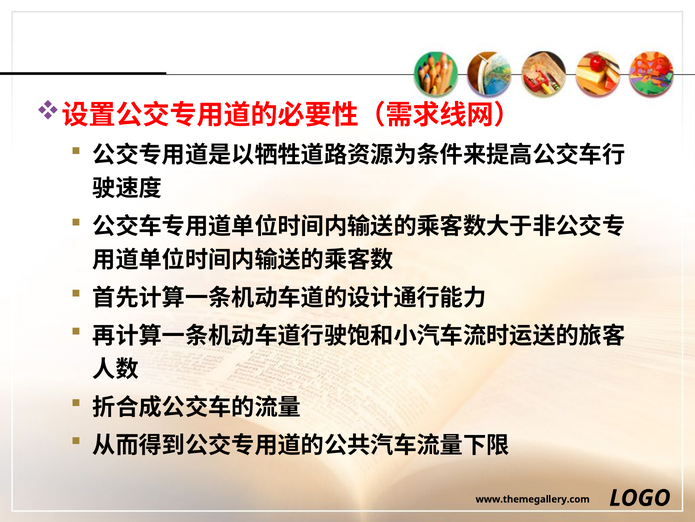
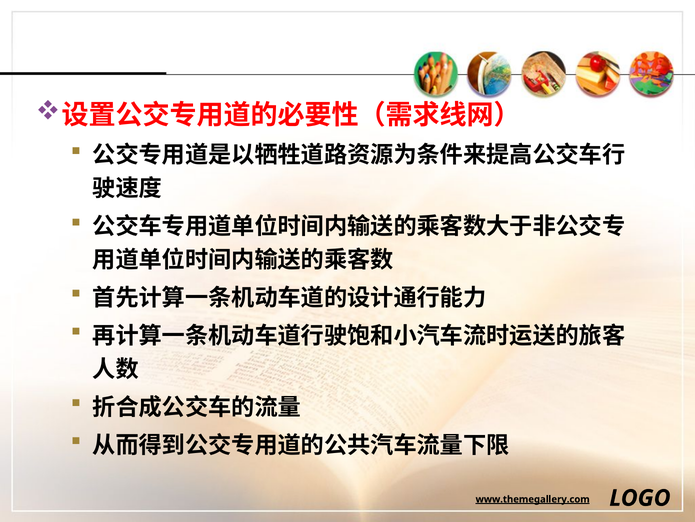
www.themegallery.com underline: none -> present
